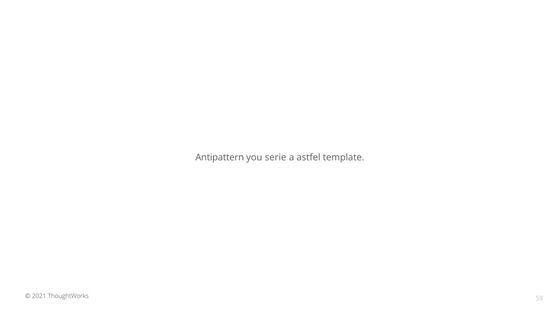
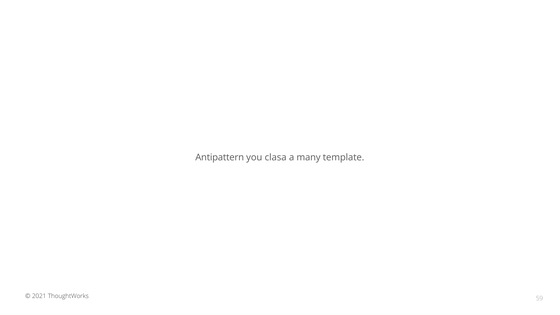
serie: serie -> clasa
astfel: astfel -> many
